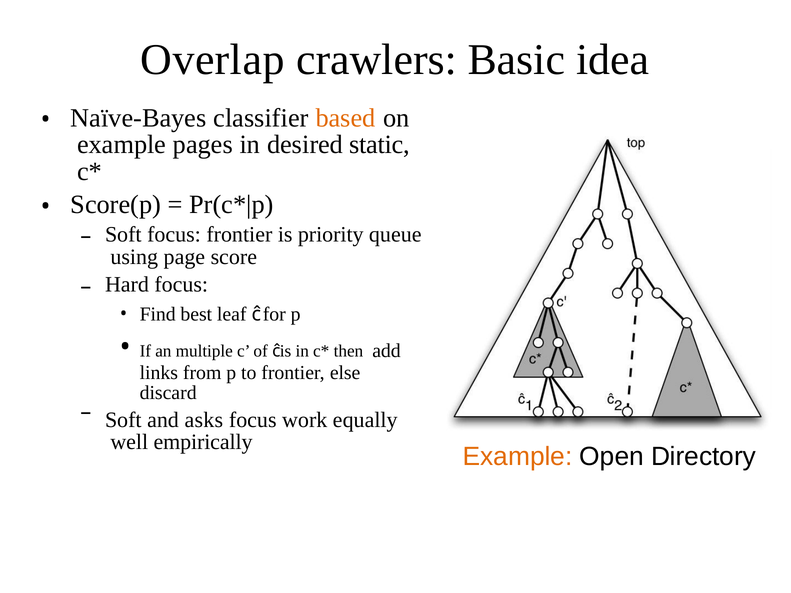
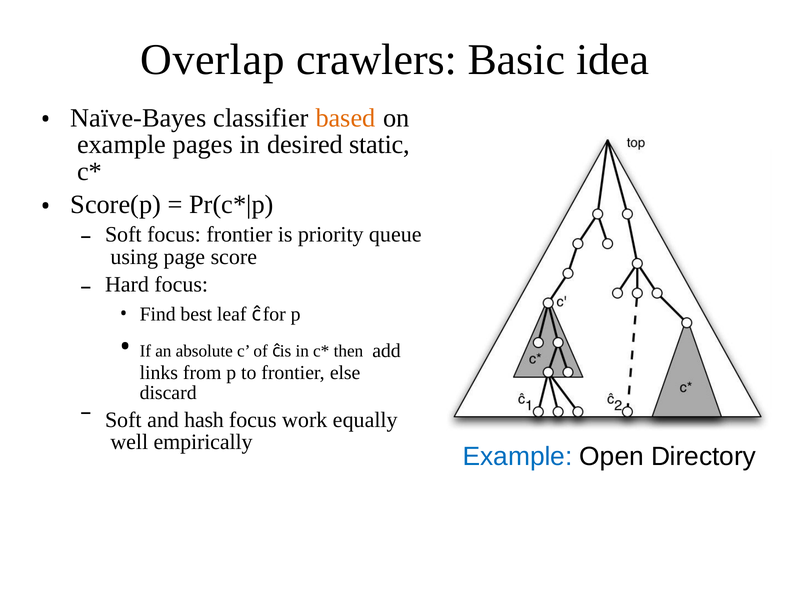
multiple: multiple -> absolute
asks: asks -> hash
Example at (518, 457) colour: orange -> blue
